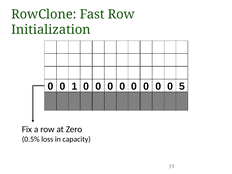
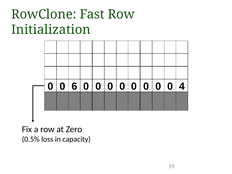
1: 1 -> 6
5: 5 -> 4
